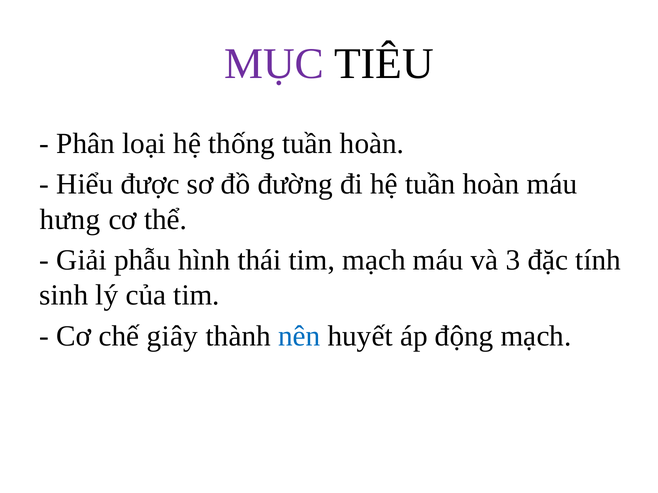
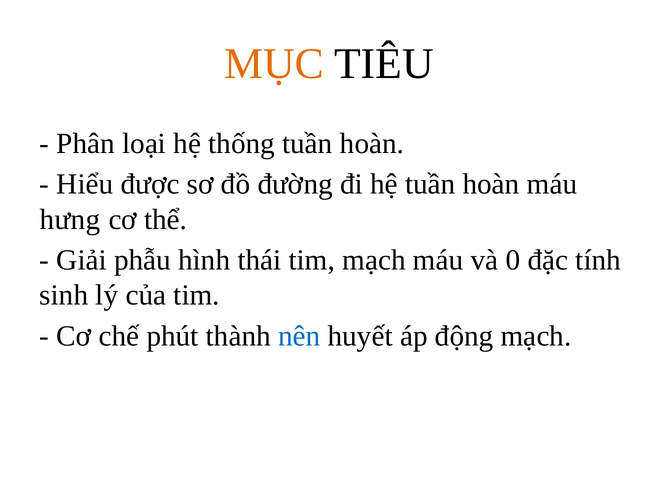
MỤC colour: purple -> orange
3: 3 -> 0
giây: giây -> phút
